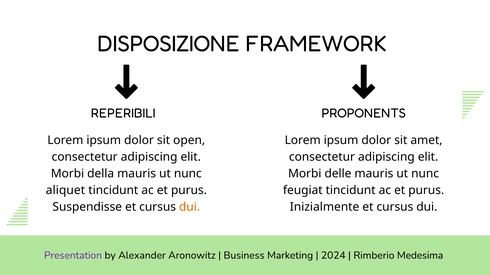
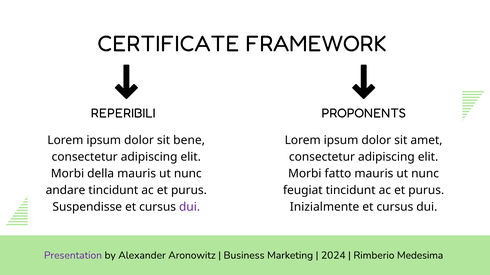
DISPOSIZIONE: DISPOSIZIONE -> CERTIFICATE
open: open -> bene
delle: delle -> fatto
aliquet: aliquet -> andare
dui at (190, 207) colour: orange -> purple
